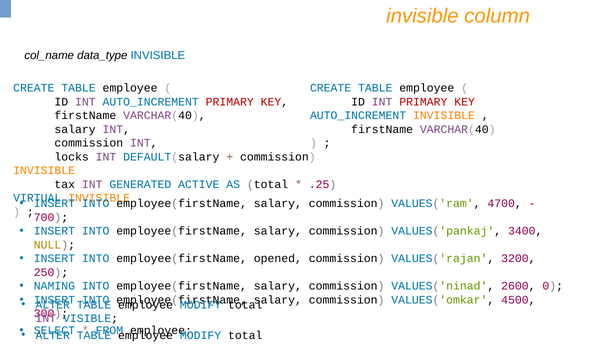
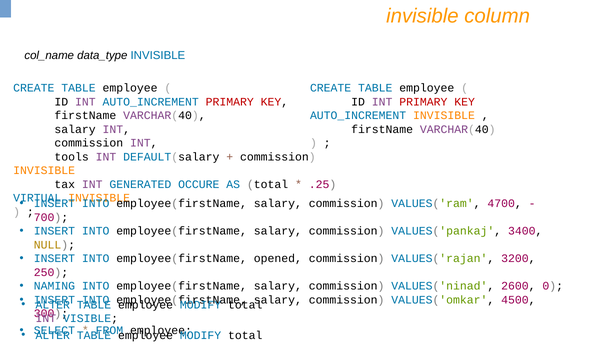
locks: locks -> tools
ACTIVE: ACTIVE -> OCCURE
